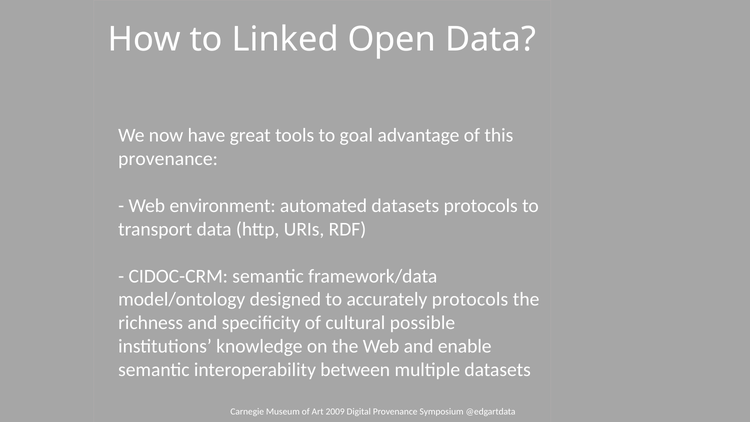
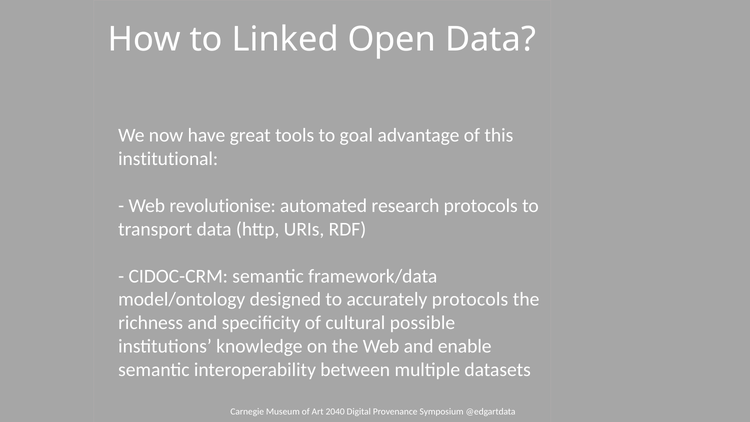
provenance at (168, 159): provenance -> institutional
environment: environment -> revolutionise
automated datasets: datasets -> research
2009: 2009 -> 2040
